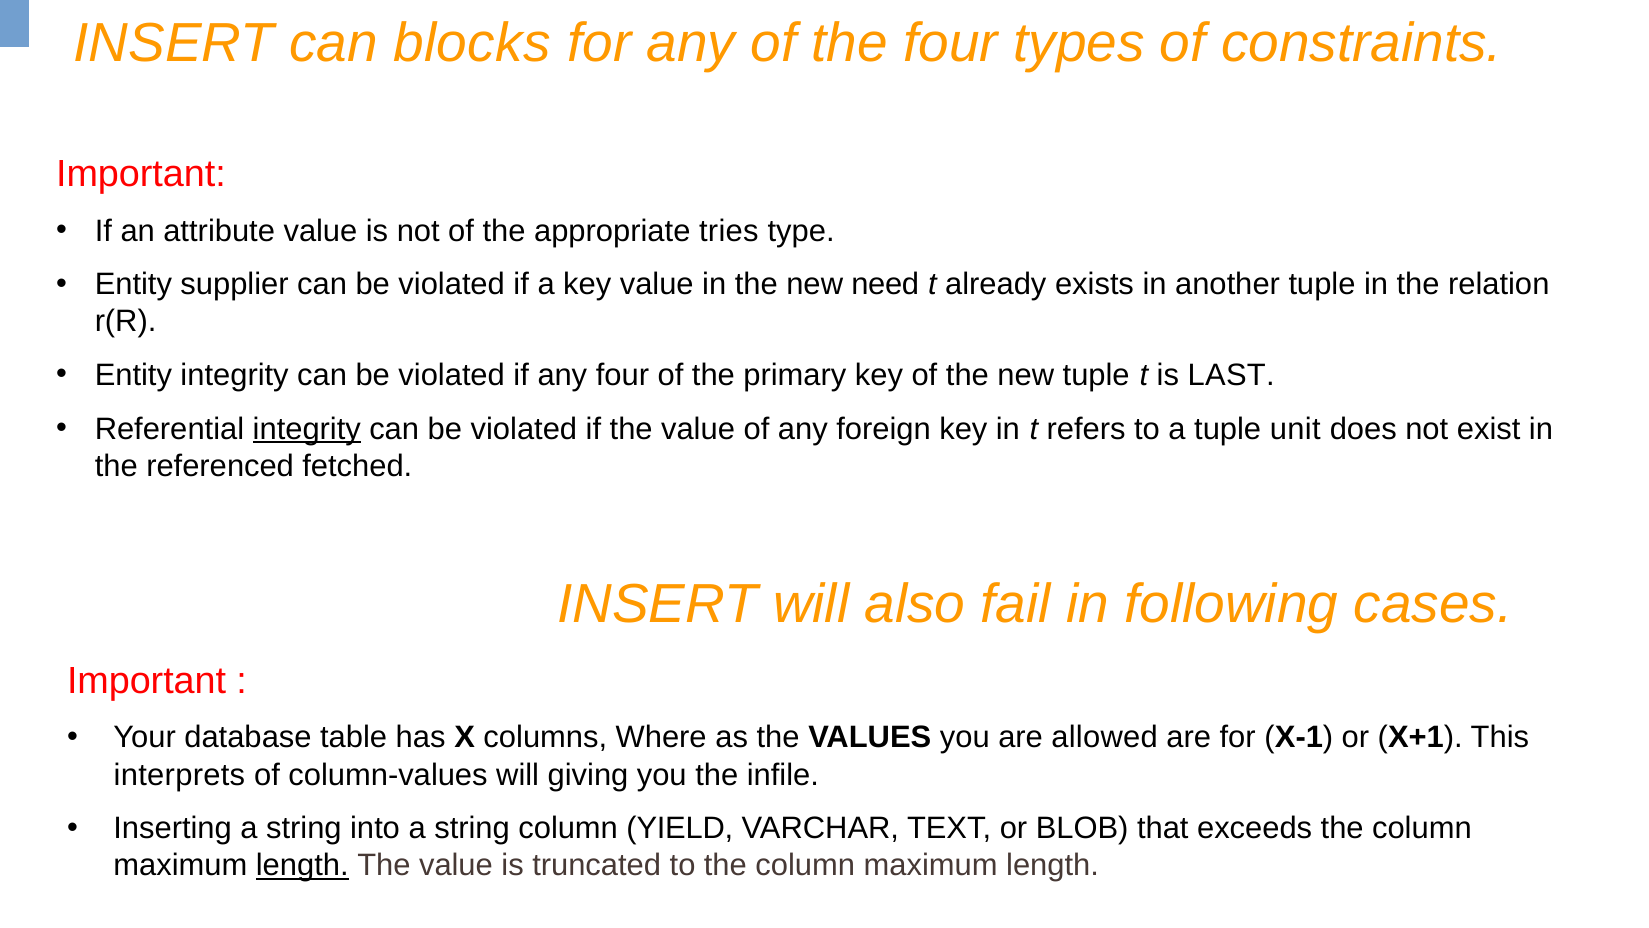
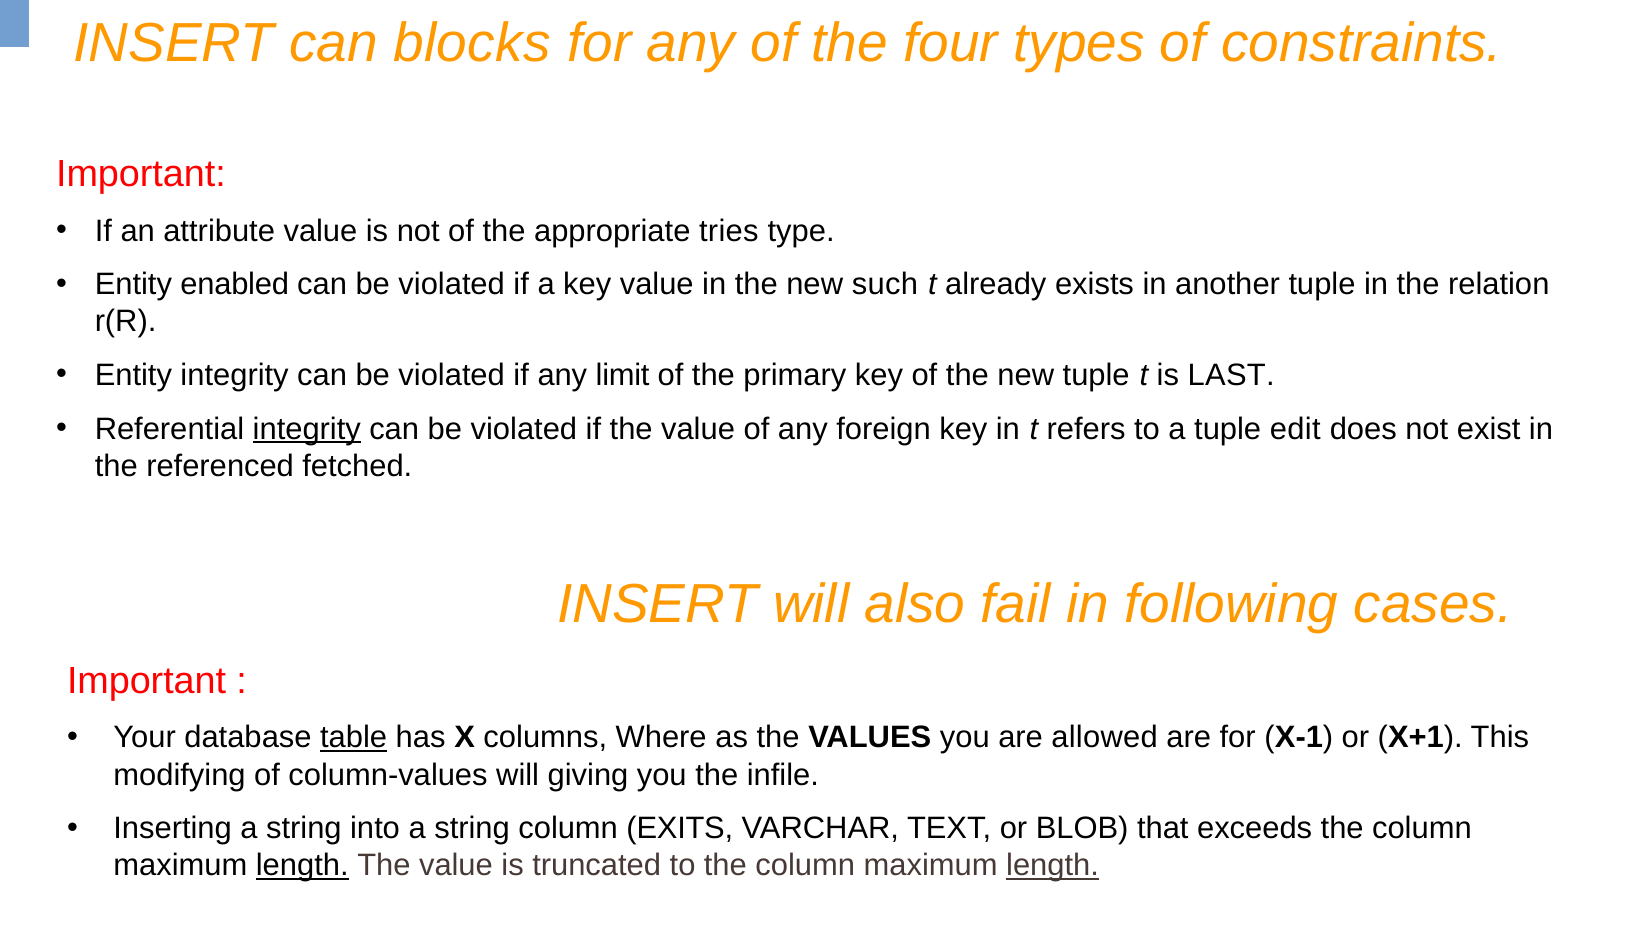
supplier: supplier -> enabled
need: need -> such
any four: four -> limit
unit: unit -> edit
table underline: none -> present
interprets: interprets -> modifying
YIELD: YIELD -> EXITS
length at (1053, 865) underline: none -> present
